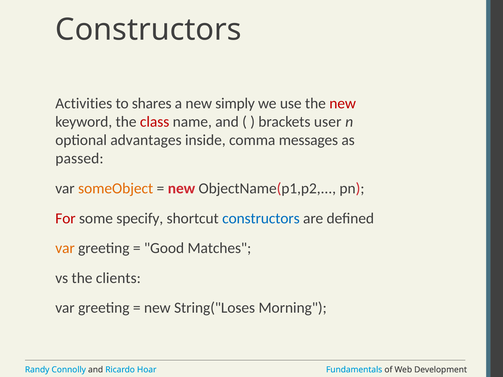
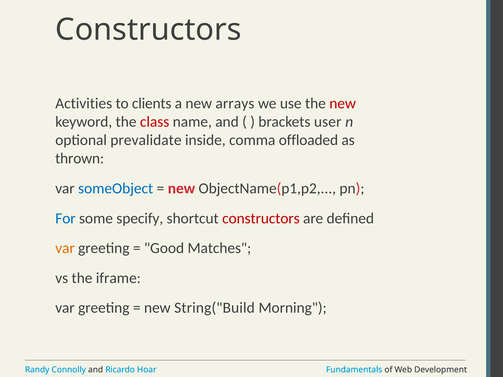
shares: shares -> clients
simply: simply -> arrays
advantages: advantages -> prevalidate
messages: messages -> offloaded
passed: passed -> thrown
someObject colour: orange -> blue
For colour: red -> blue
constructors at (261, 218) colour: blue -> red
clients: clients -> iframe
String("Loses: String("Loses -> String("Build
